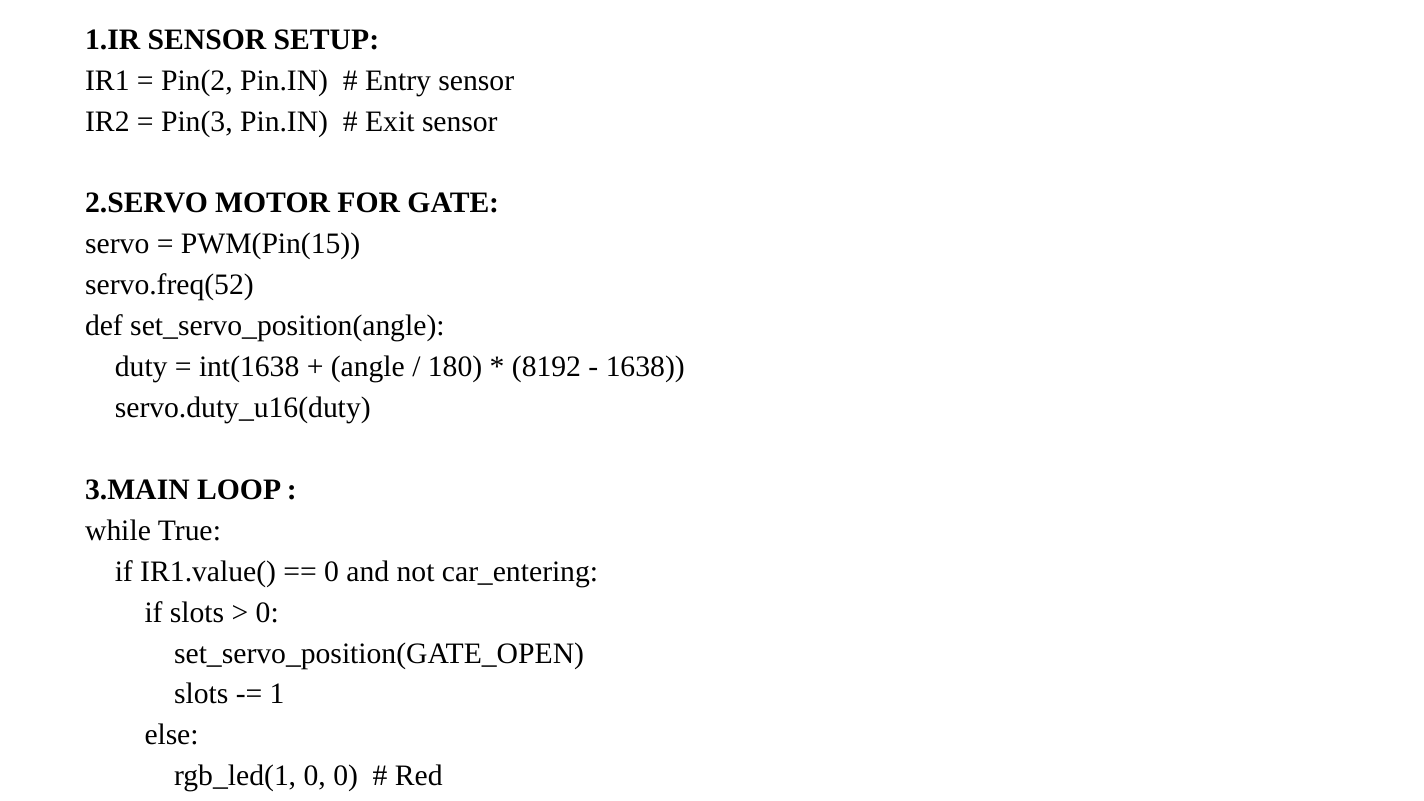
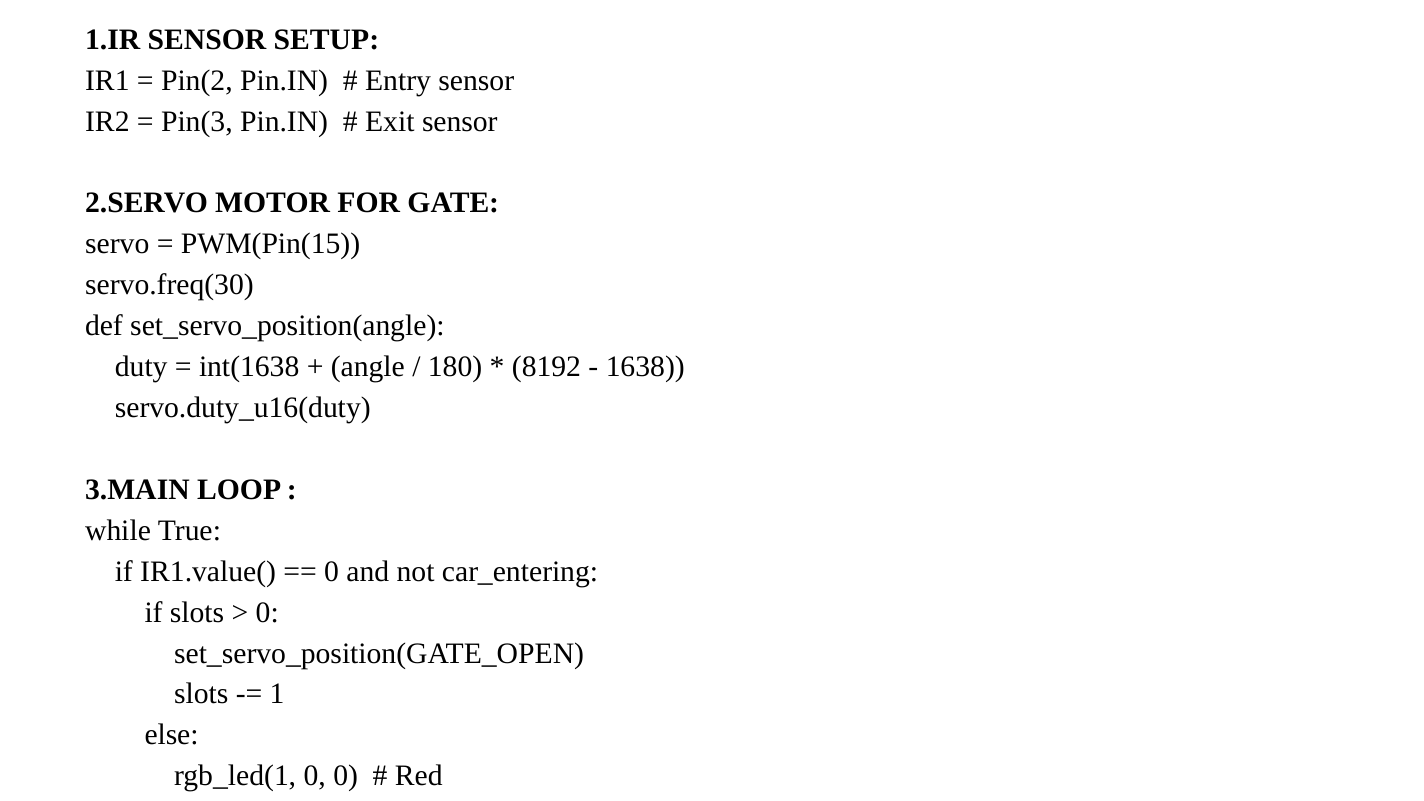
servo.freq(52: servo.freq(52 -> servo.freq(30
